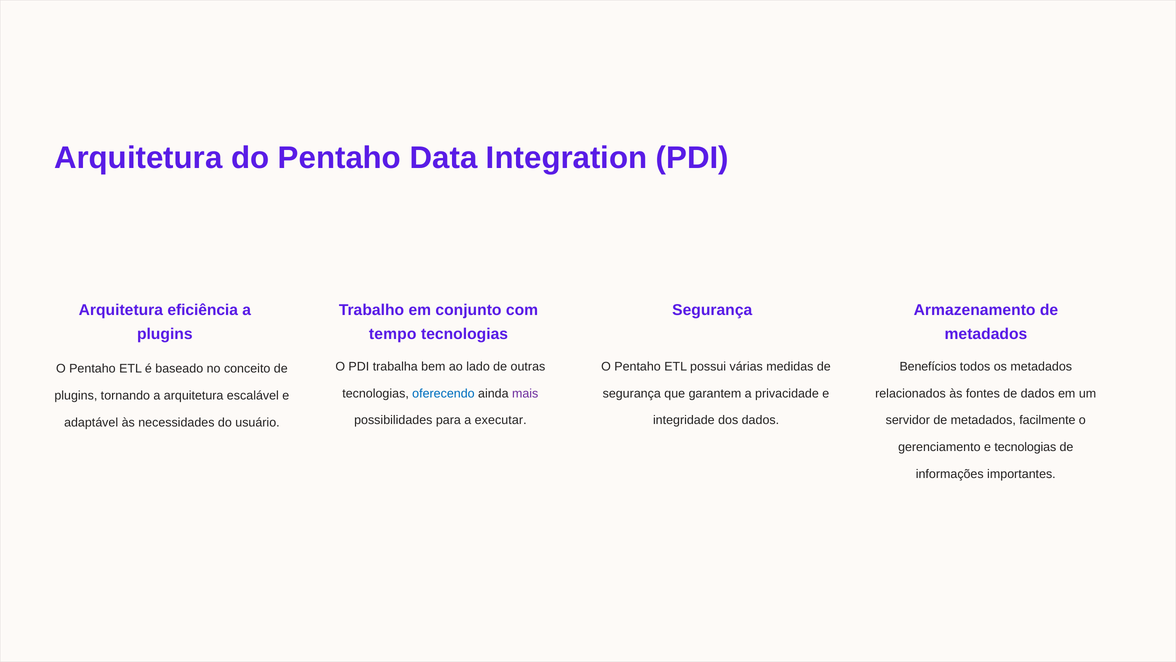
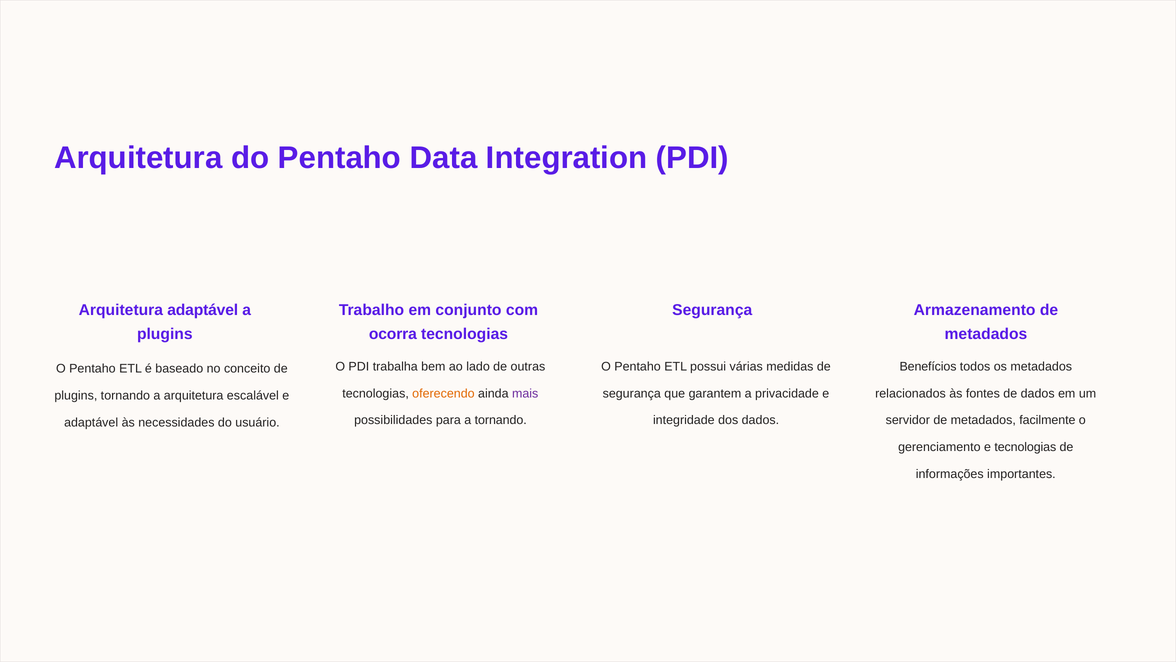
Arquitetura eficiência: eficiência -> adaptável
tempo: tempo -> ocorra
oferecendo colour: blue -> orange
a executar: executar -> tornando
